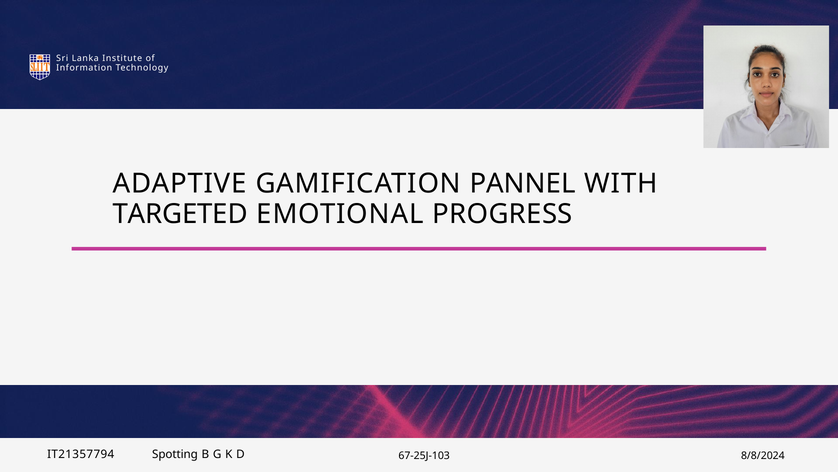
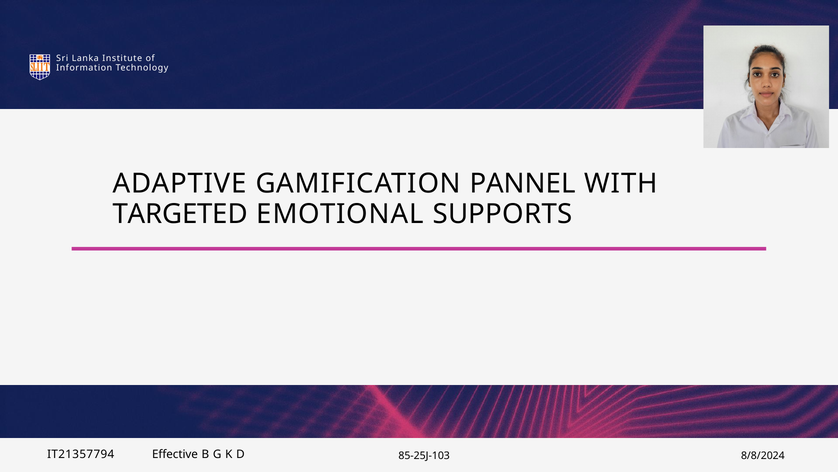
PROGRESS: PROGRESS -> SUPPORTS
Spotting: Spotting -> Effective
67-25J-103: 67-25J-103 -> 85-25J-103
